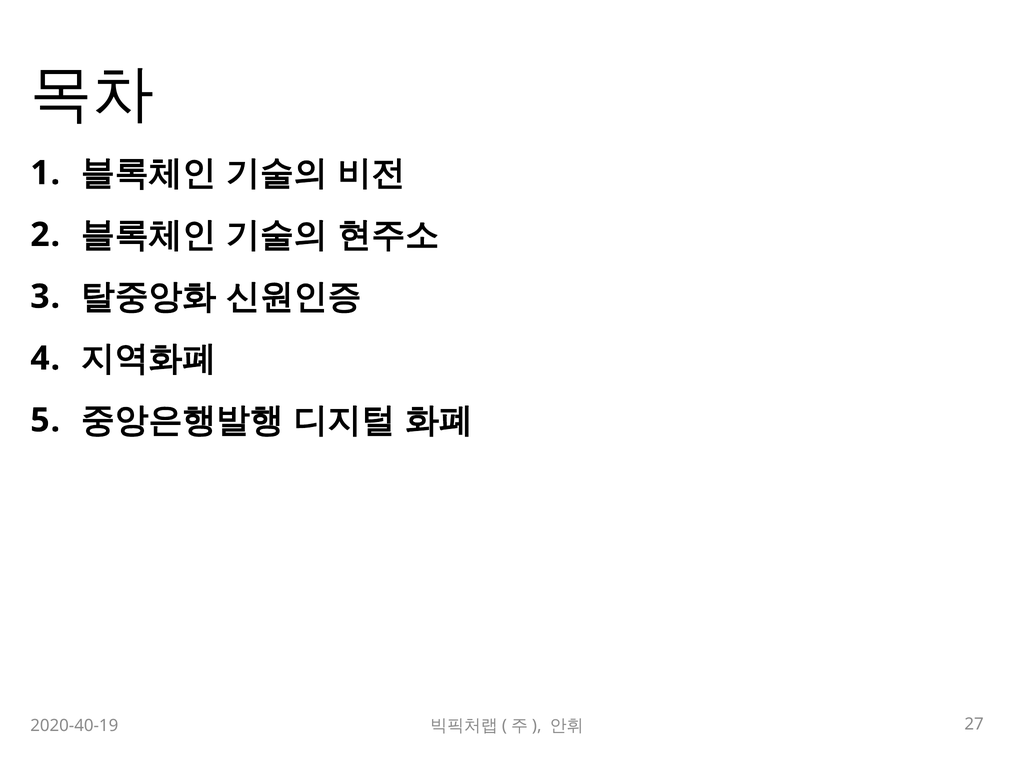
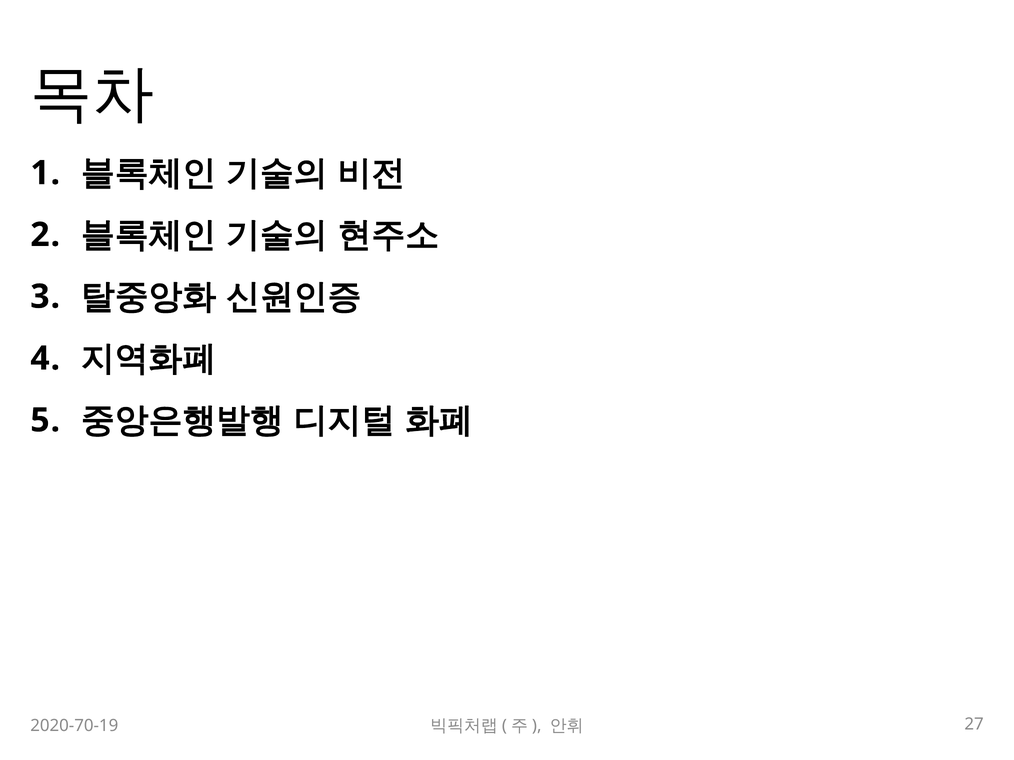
2020-40-19: 2020-40-19 -> 2020-70-19
